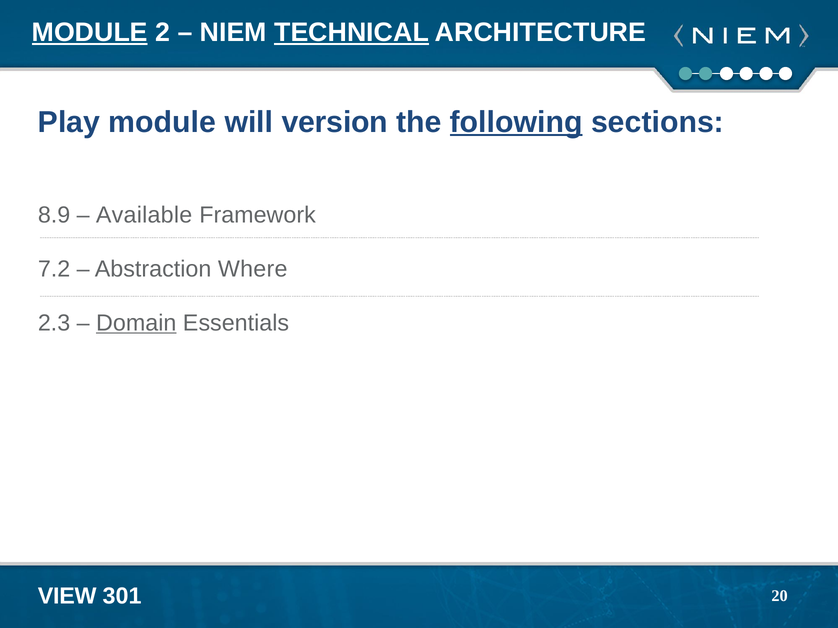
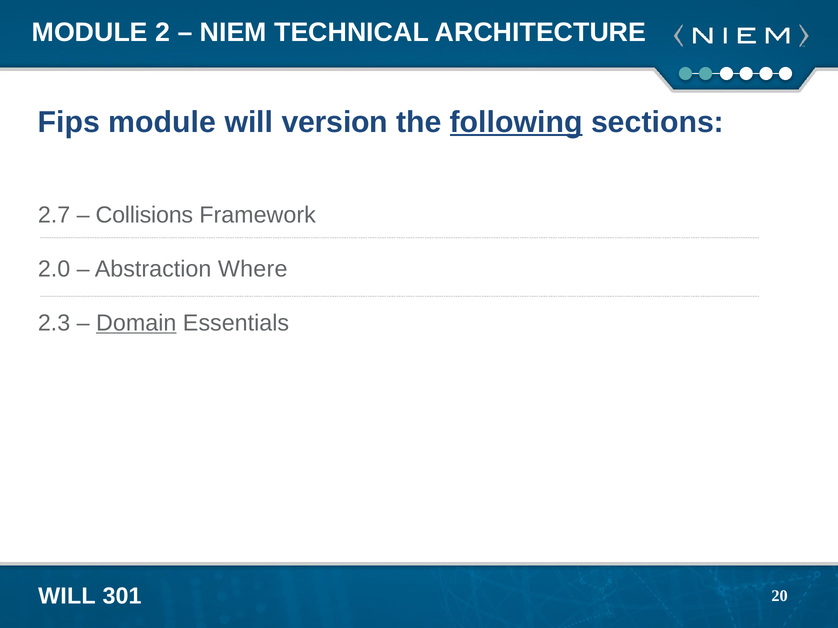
MODULE at (90, 33) underline: present -> none
TECHNICAL underline: present -> none
Play: Play -> Fips
8.9: 8.9 -> 2.7
Available: Available -> Collisions
7.2: 7.2 -> 2.0
VIEW at (67, 597): VIEW -> WILL
